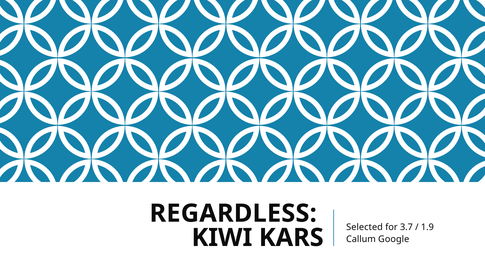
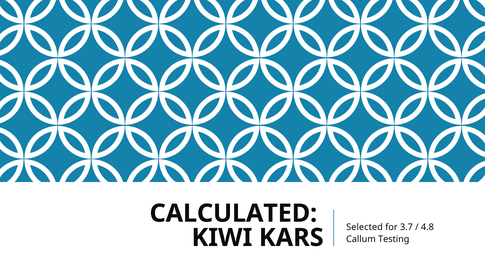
REGARDLESS: REGARDLESS -> CALCULATED
1.9: 1.9 -> 4.8
Google: Google -> Testing
